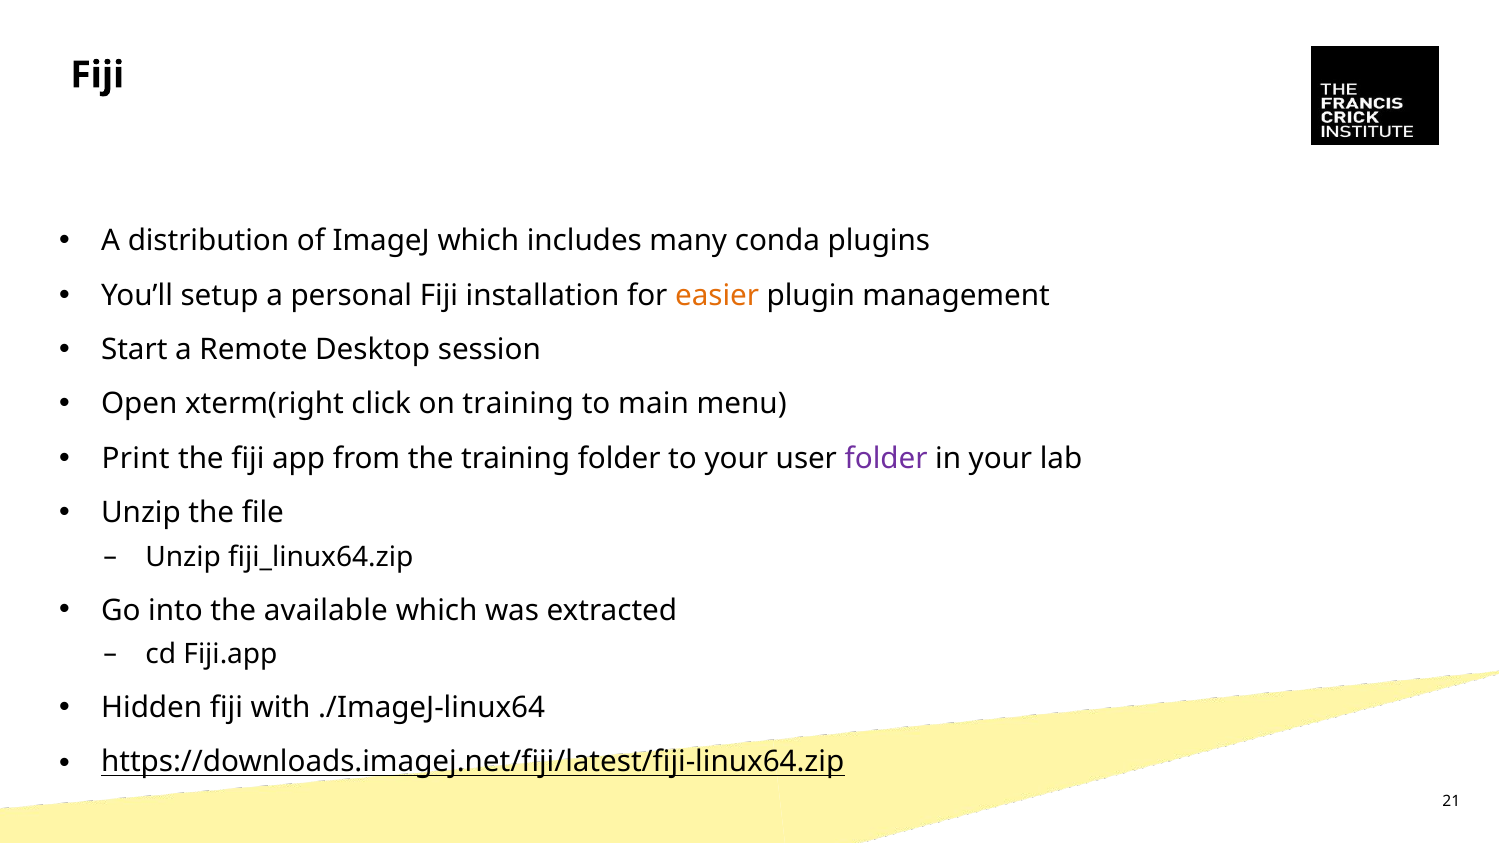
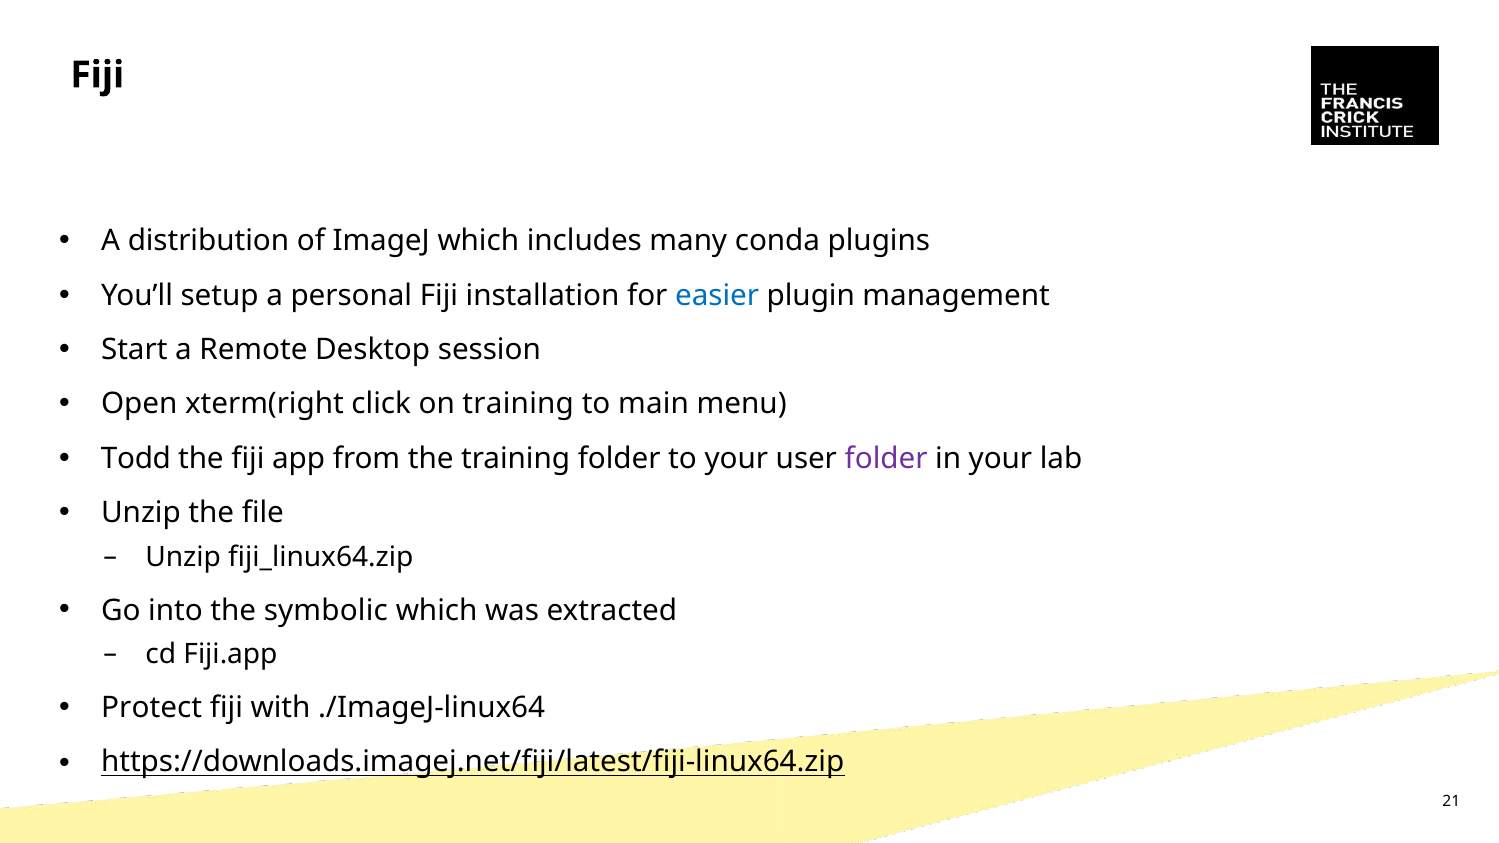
easier colour: orange -> blue
Print: Print -> Todd
available: available -> symbolic
Hidden: Hidden -> Protect
